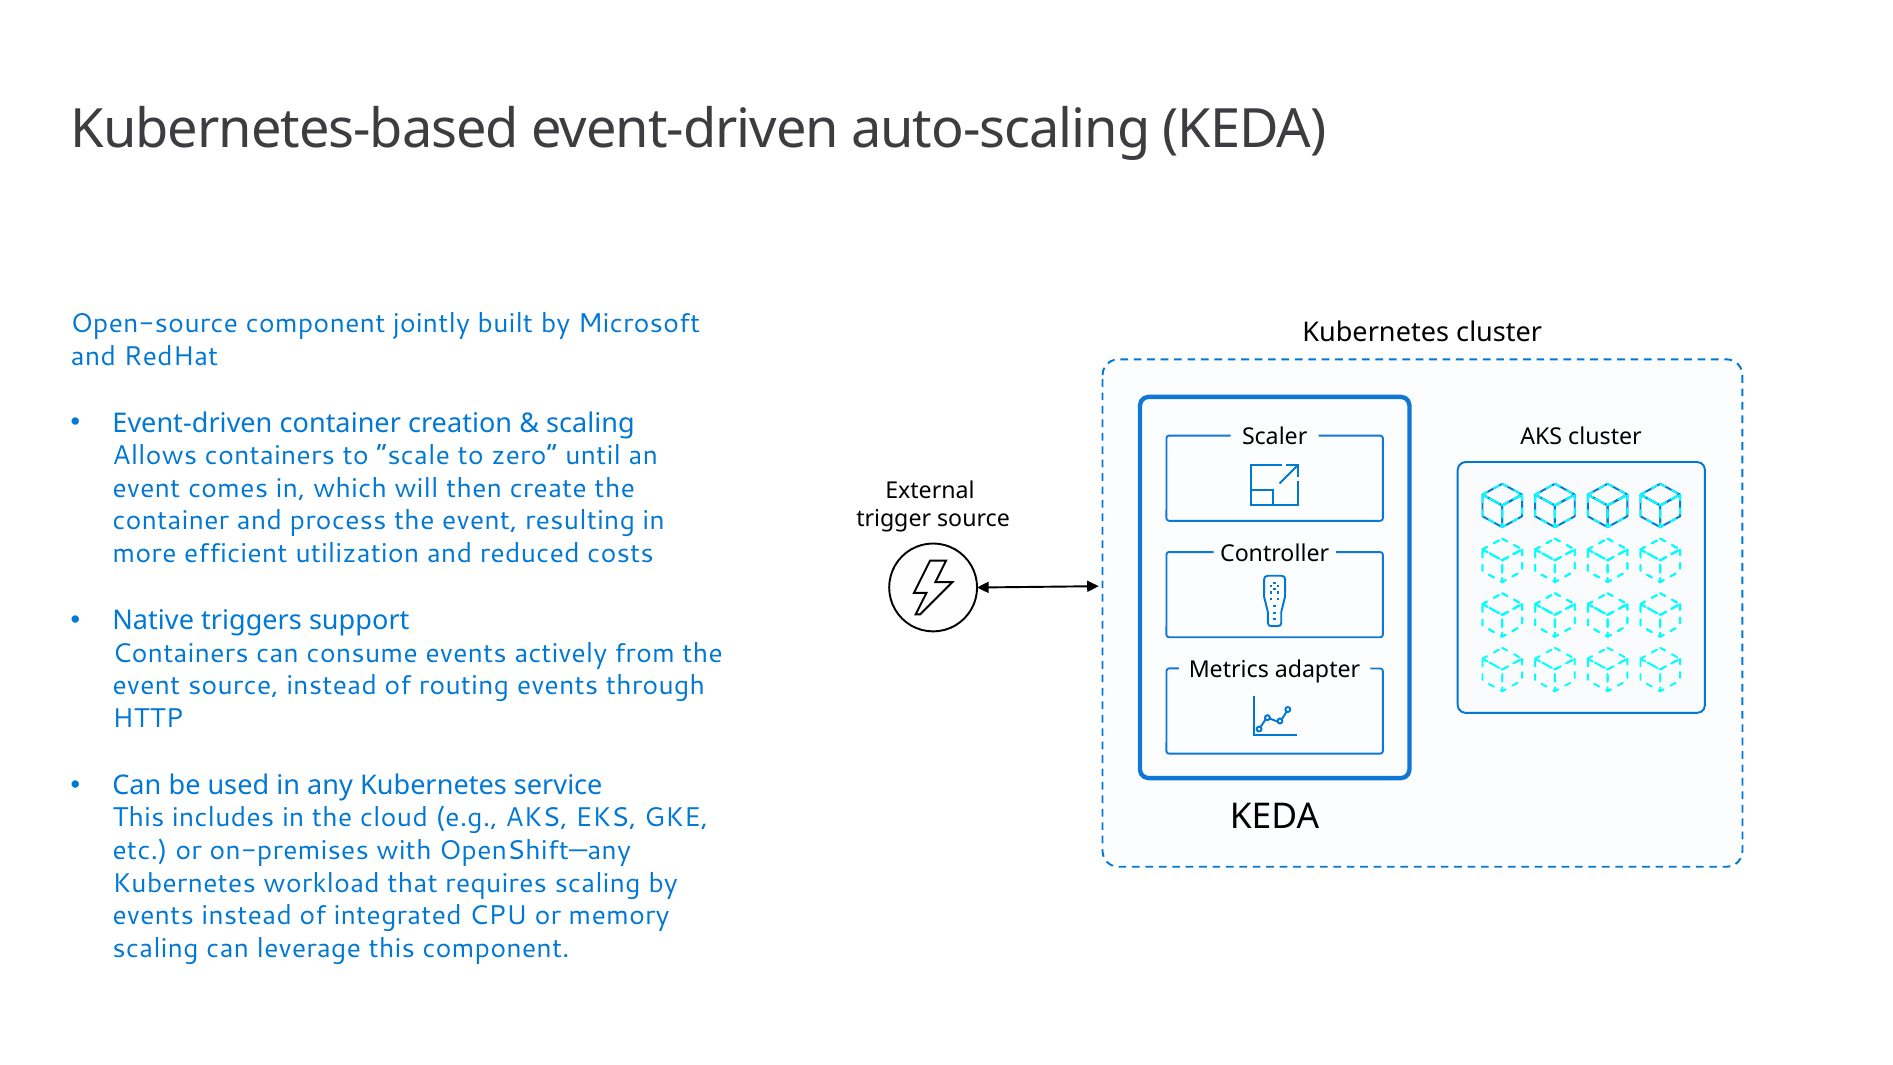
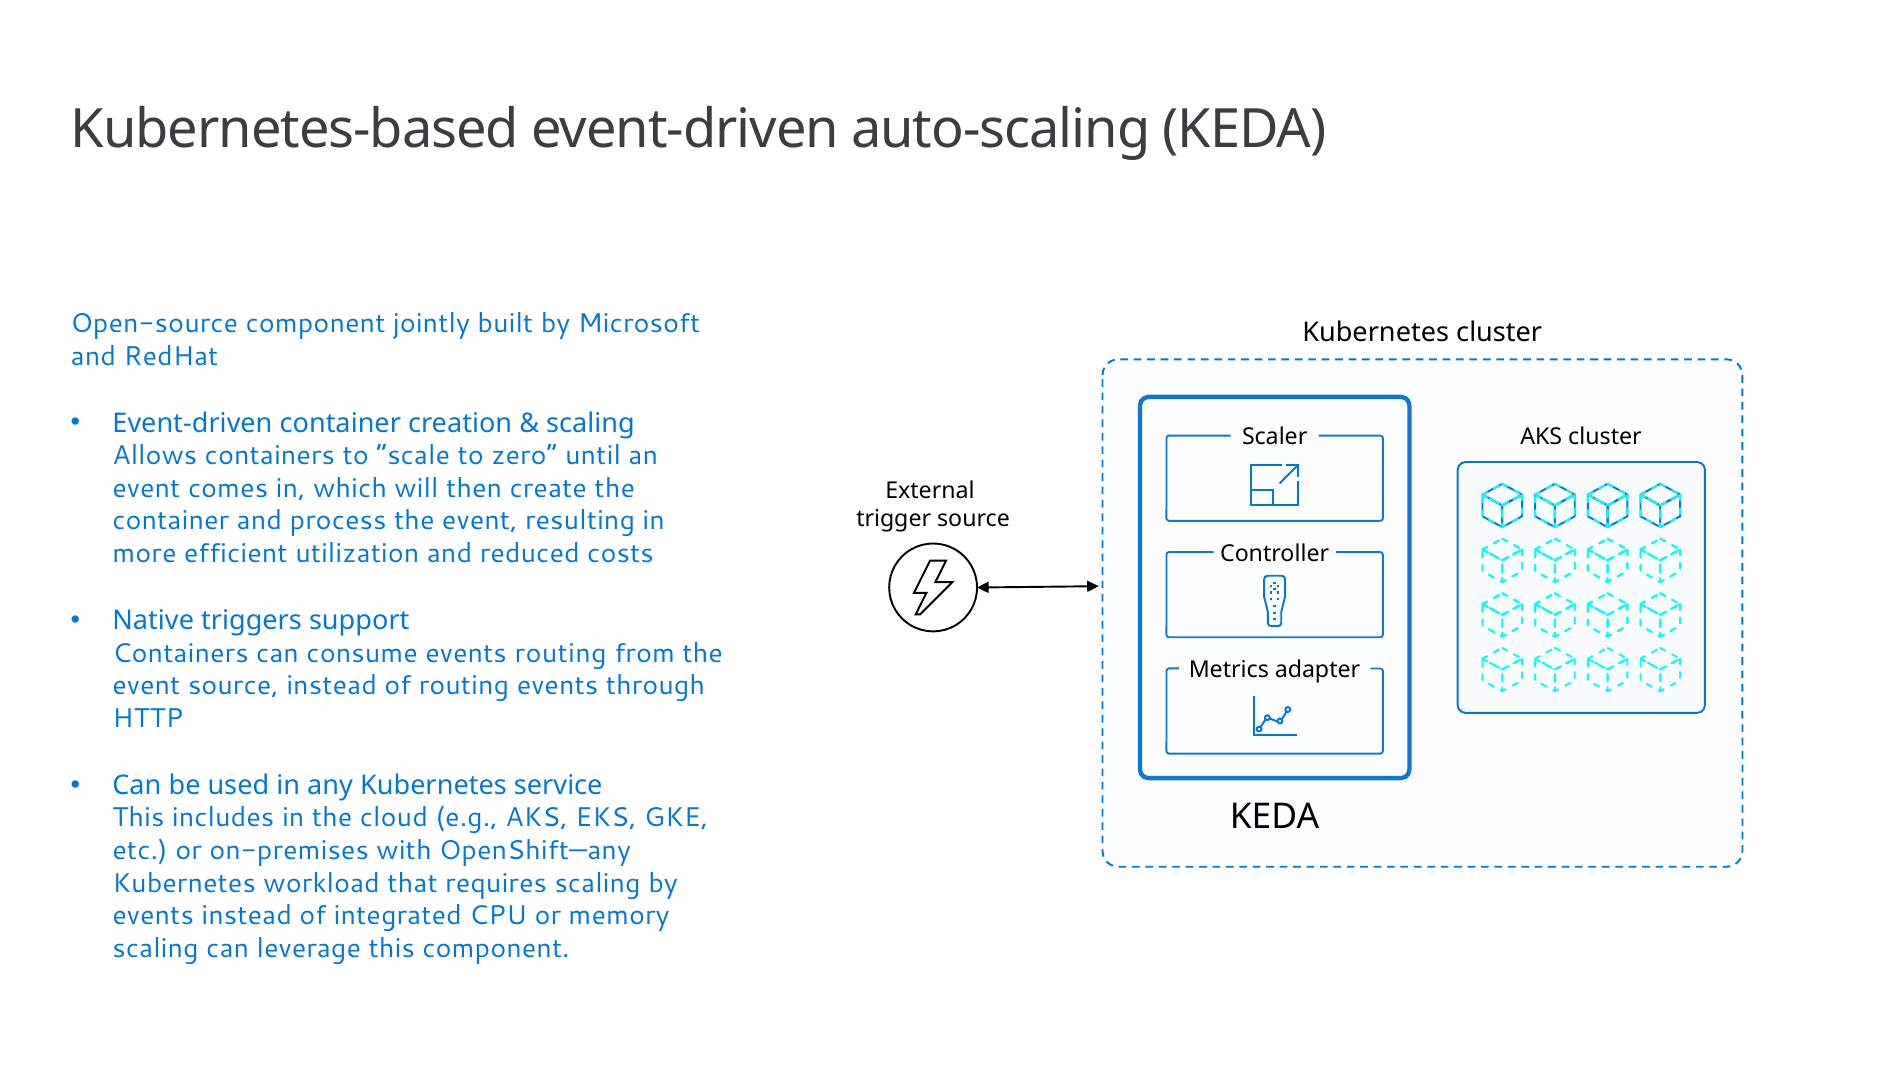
events actively: actively -> routing
